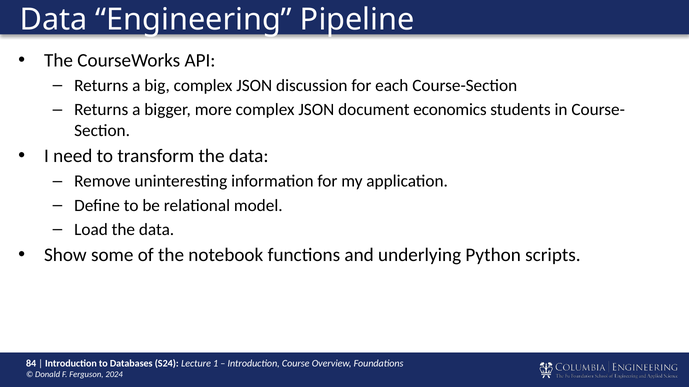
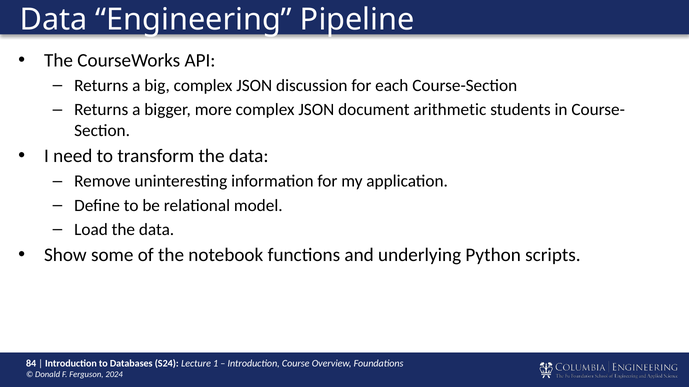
economics: economics -> arithmetic
